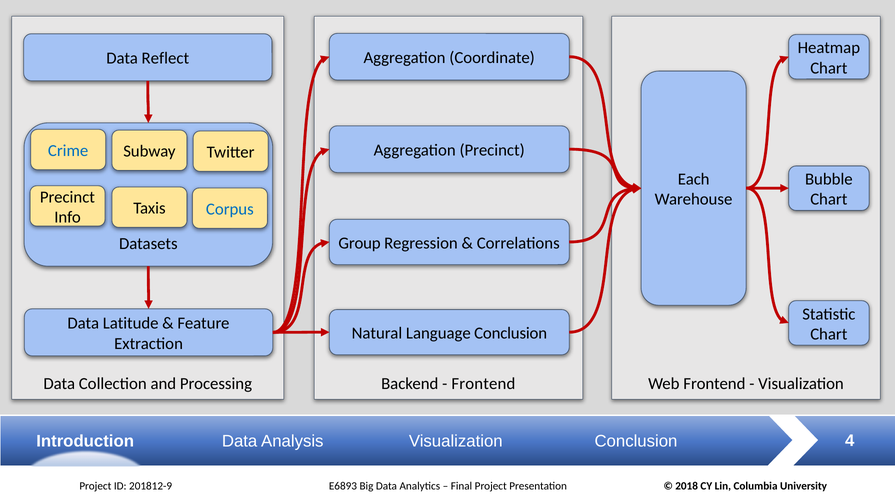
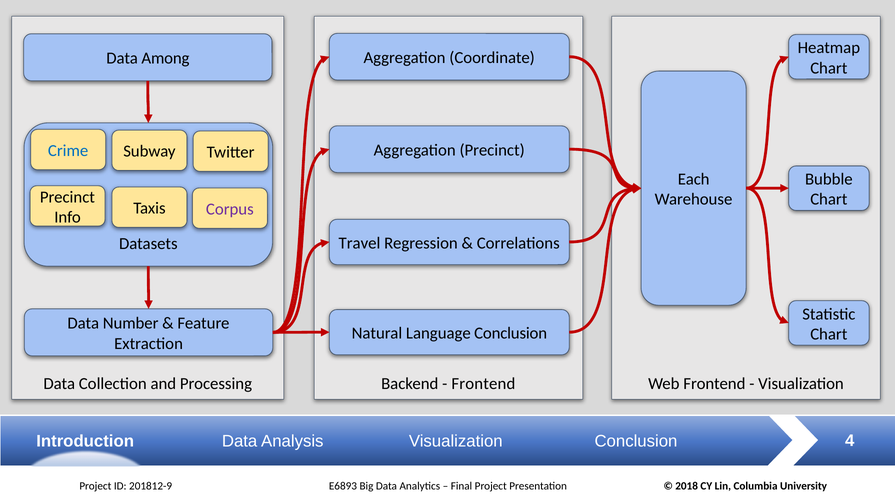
Reflect: Reflect -> Among
Corpus colour: blue -> purple
Group: Group -> Travel
Latitude: Latitude -> Number
